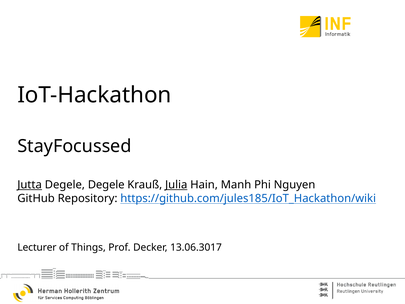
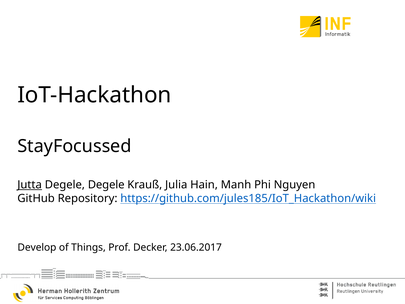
Julia underline: present -> none
Lecturer: Lecturer -> Develop
13.06.3017: 13.06.3017 -> 23.06.2017
